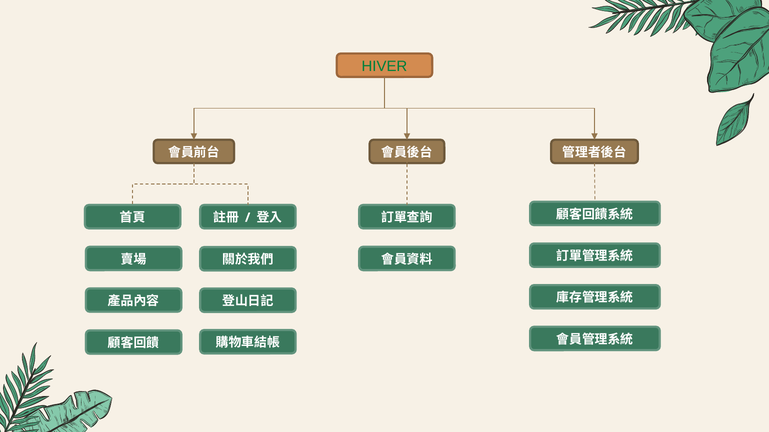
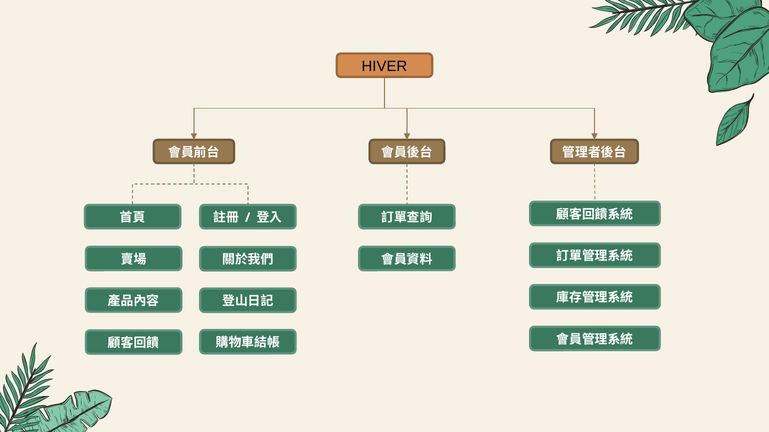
HIVER colour: green -> black
